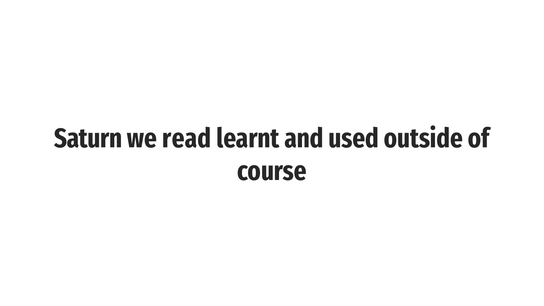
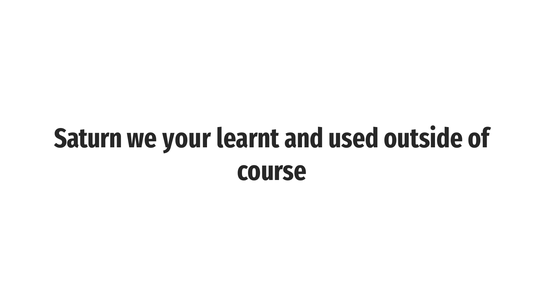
read: read -> your
